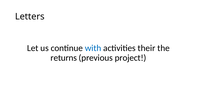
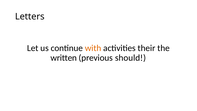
with colour: blue -> orange
returns: returns -> written
project: project -> should
